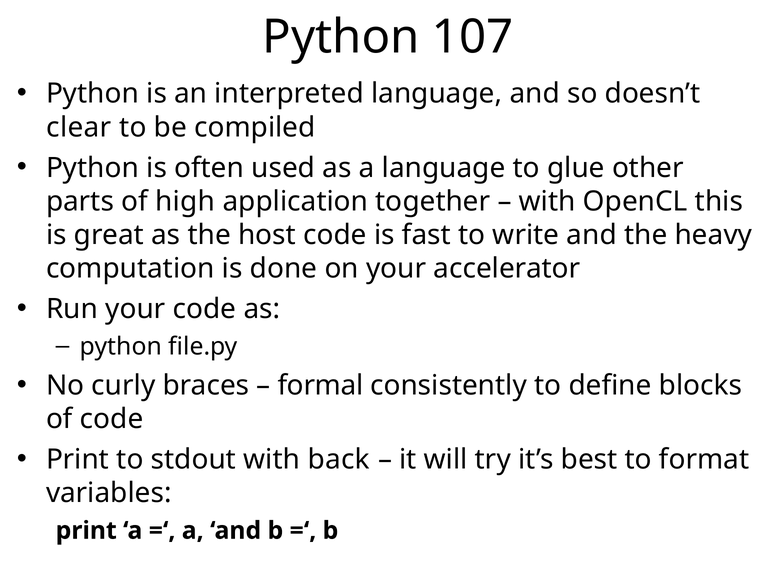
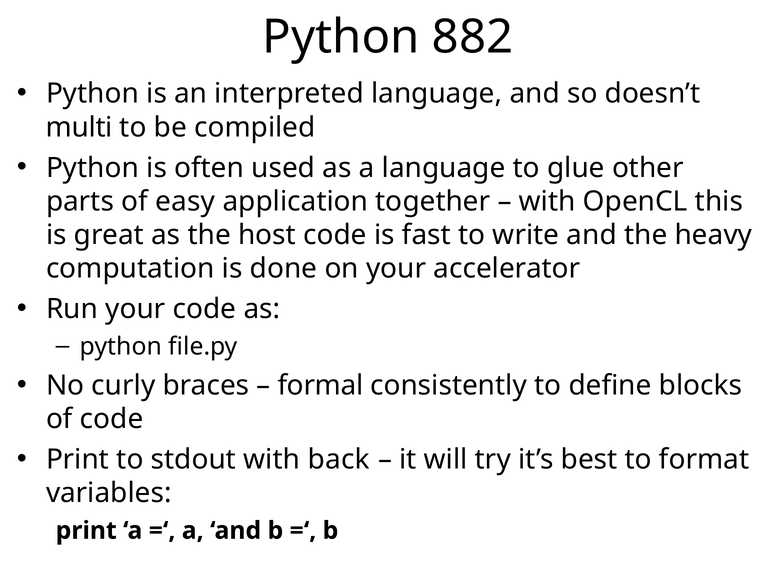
107: 107 -> 882
clear: clear -> multi
high: high -> easy
